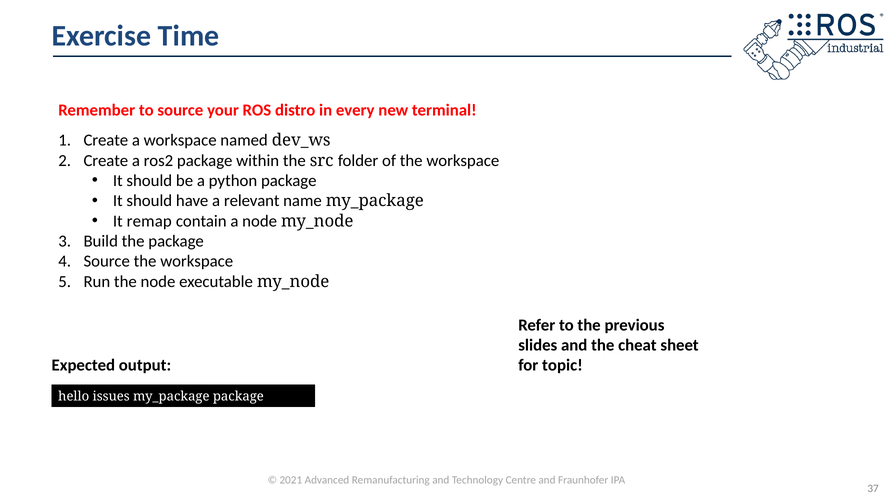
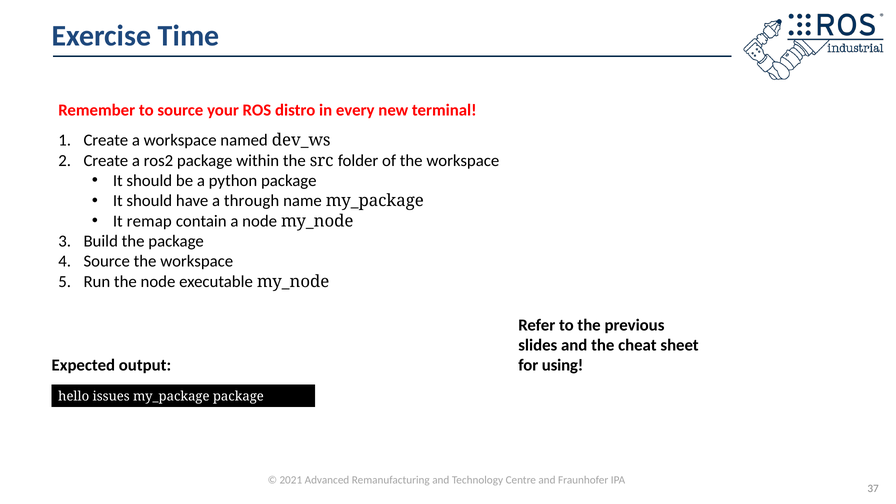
relevant: relevant -> through
topic: topic -> using
